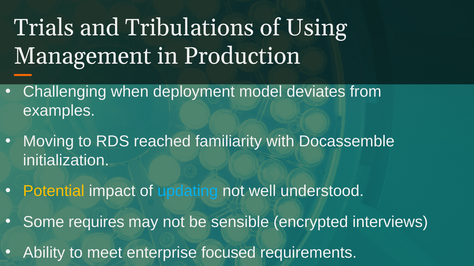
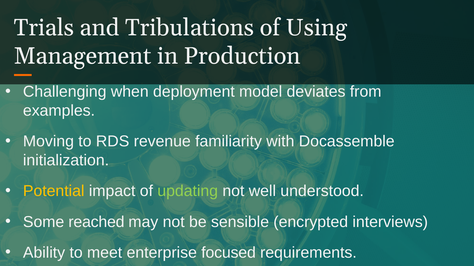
reached: reached -> revenue
updating colour: light blue -> light green
requires: requires -> reached
